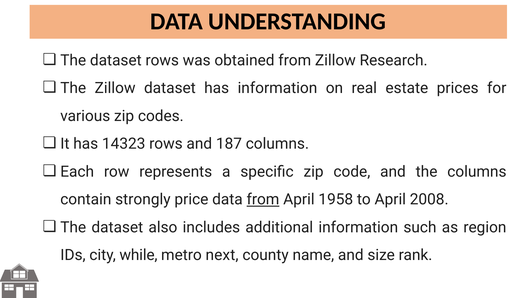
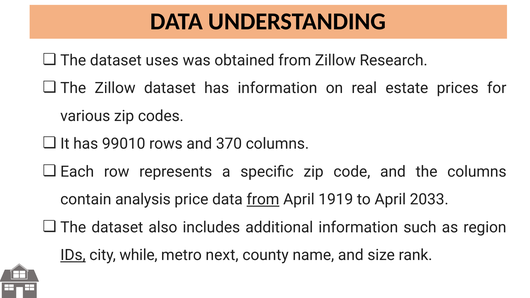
dataset rows: rows -> uses
14323: 14323 -> 99010
187: 187 -> 370
strongly: strongly -> analysis
1958: 1958 -> 1919
2008: 2008 -> 2033
IDs underline: none -> present
